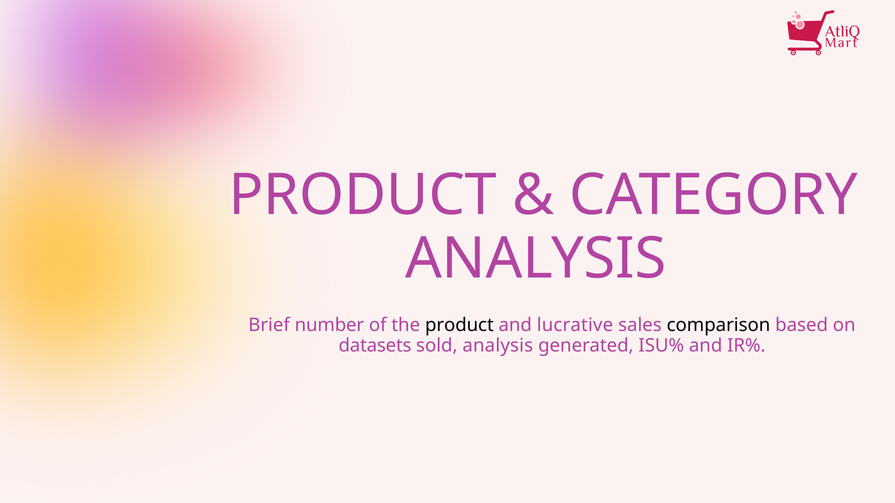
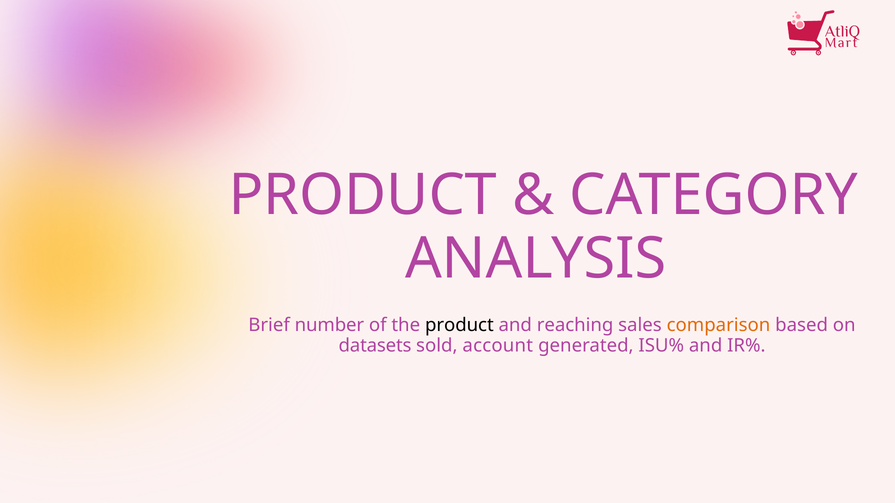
lucrative: lucrative -> reaching
comparison colour: black -> orange
sold analysis: analysis -> account
